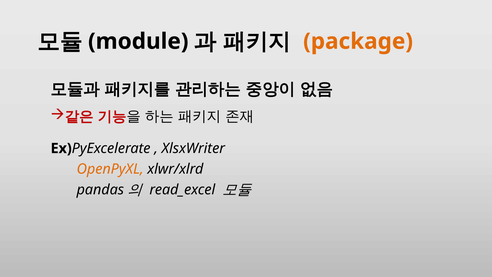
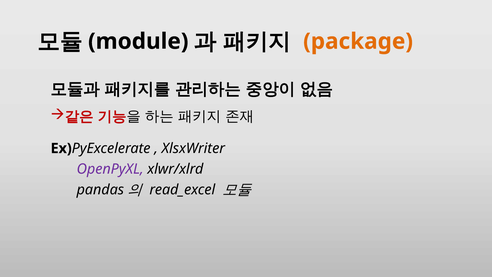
OpenPyXL colour: orange -> purple
